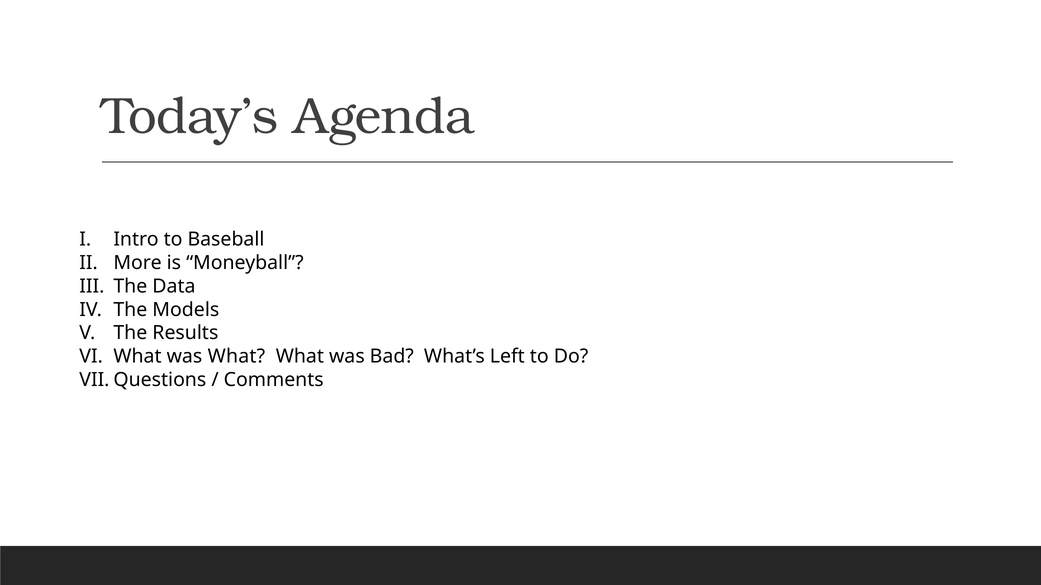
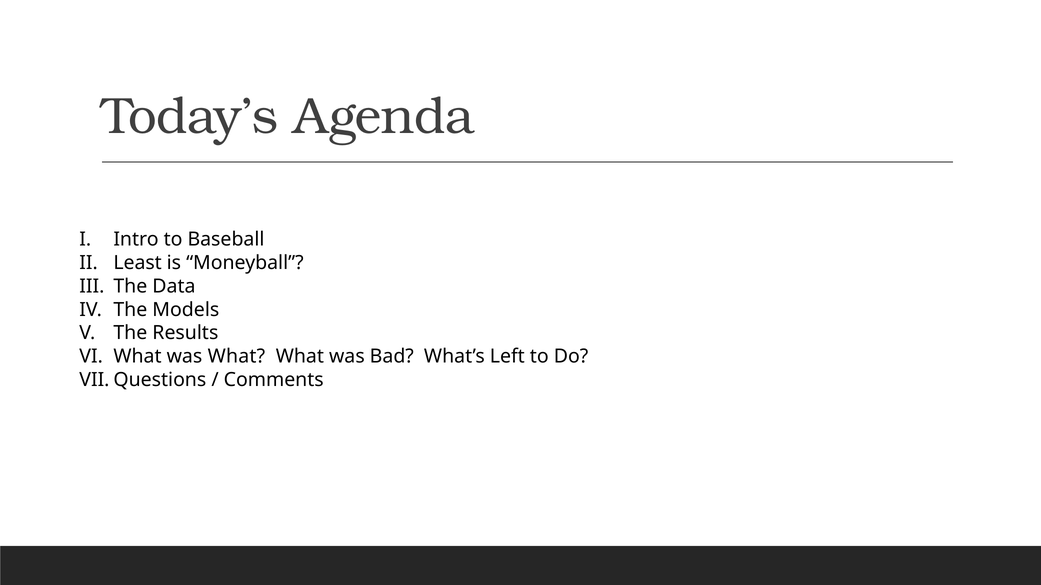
More: More -> Least
